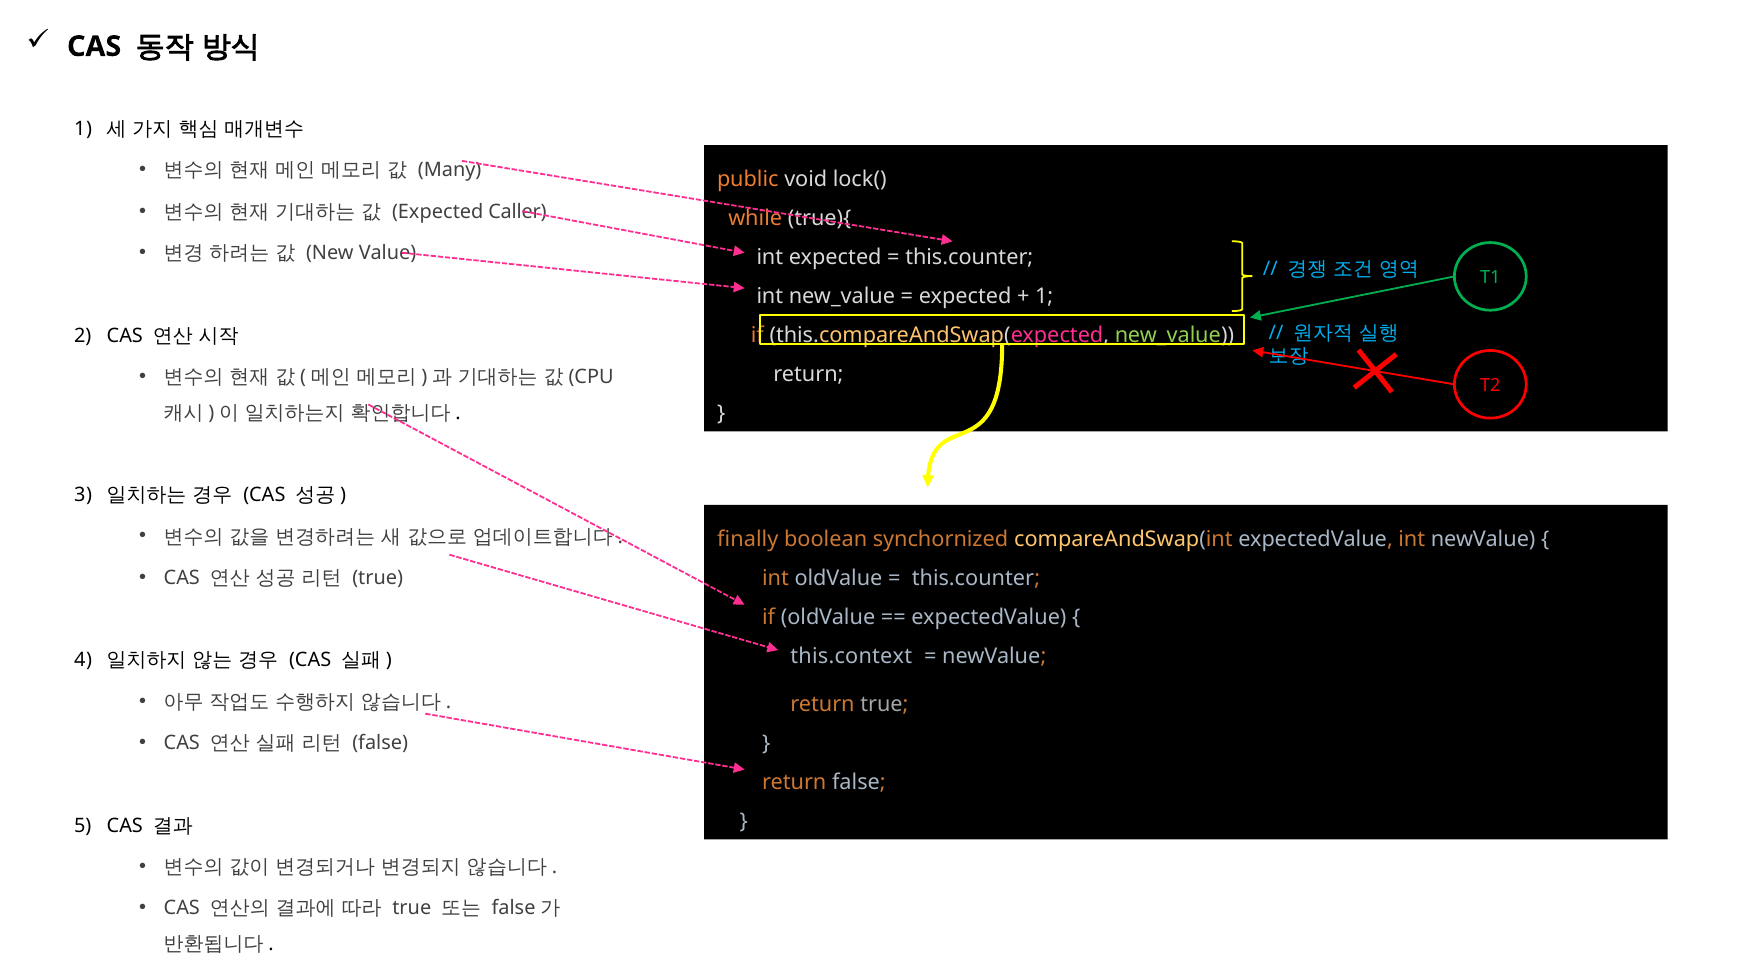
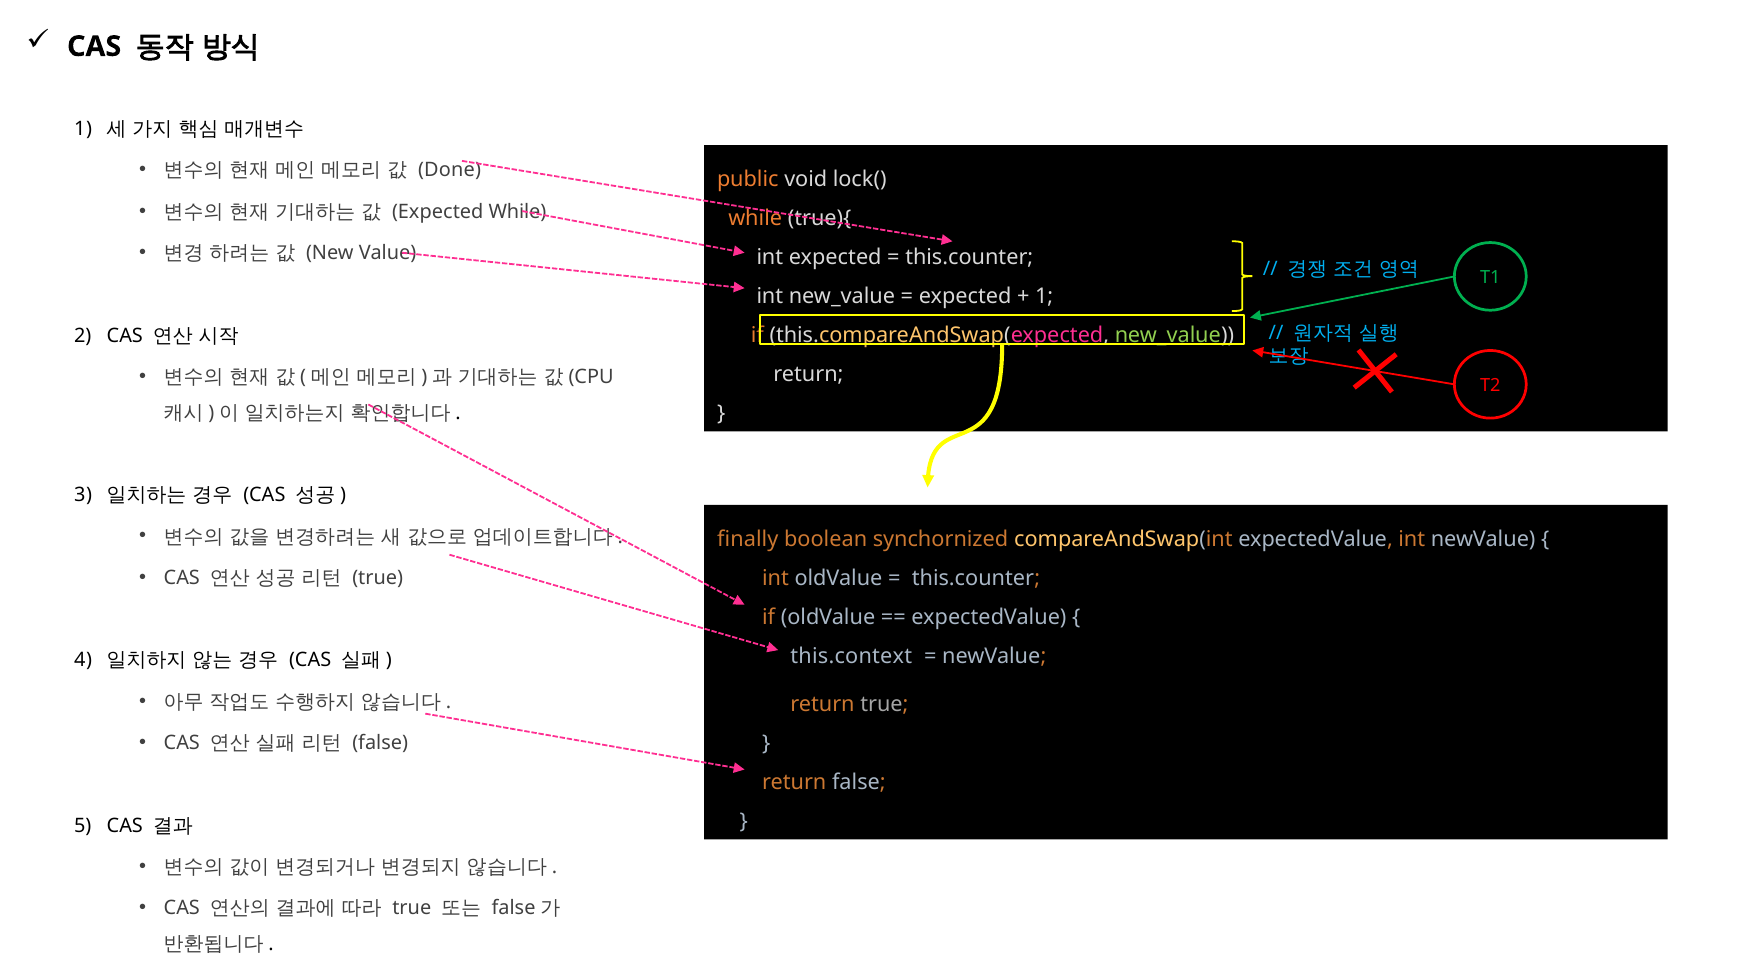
Many: Many -> Done
Expected Caller: Caller -> While
